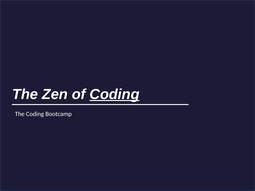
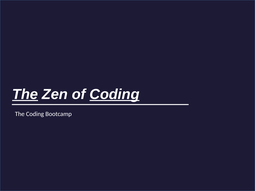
The at (25, 94) underline: none -> present
